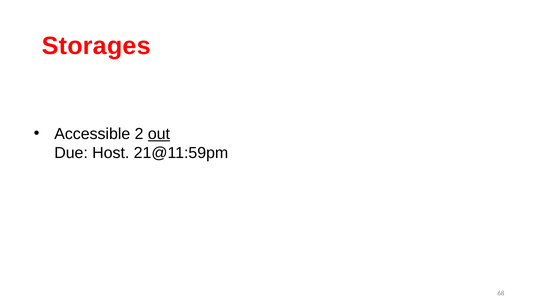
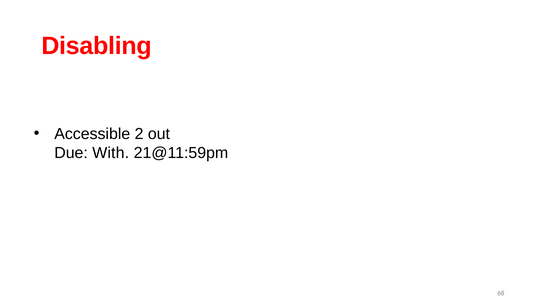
Storages: Storages -> Disabling
out underline: present -> none
Host: Host -> With
